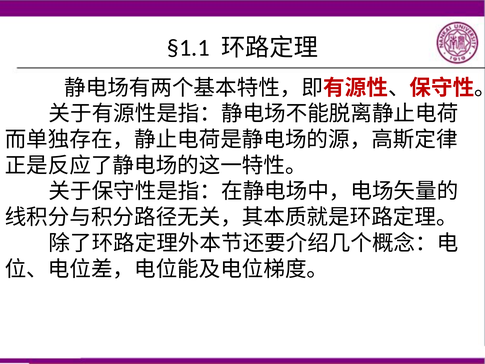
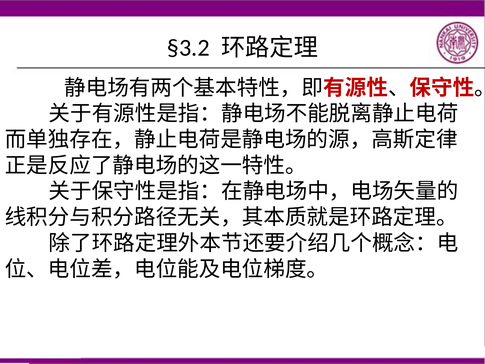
§1.1: §1.1 -> §3.2
